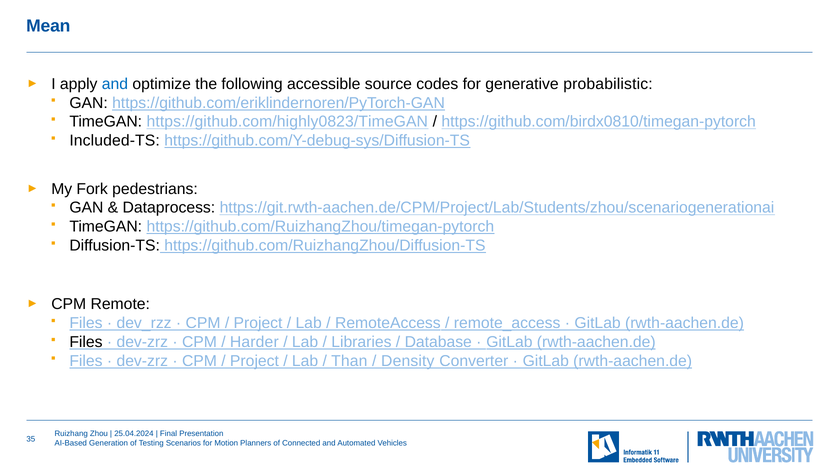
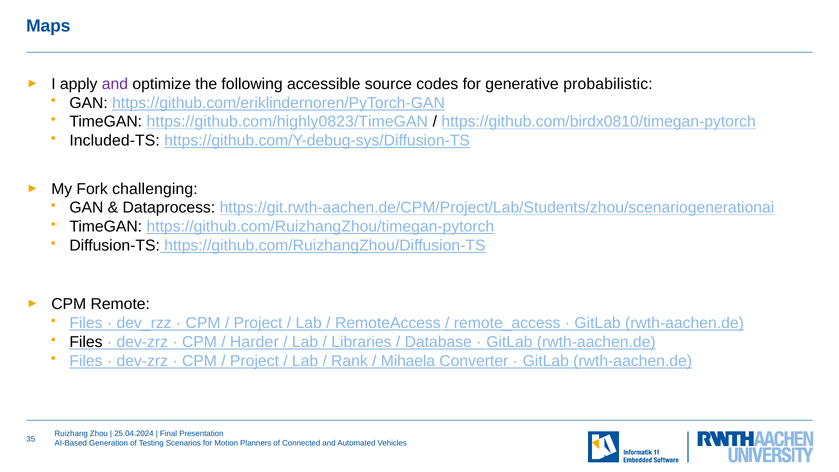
Mean: Mean -> Maps
and at (115, 84) colour: blue -> purple
pedestrians: pedestrians -> challenging
Than: Than -> Rank
Density: Density -> Mihaela
